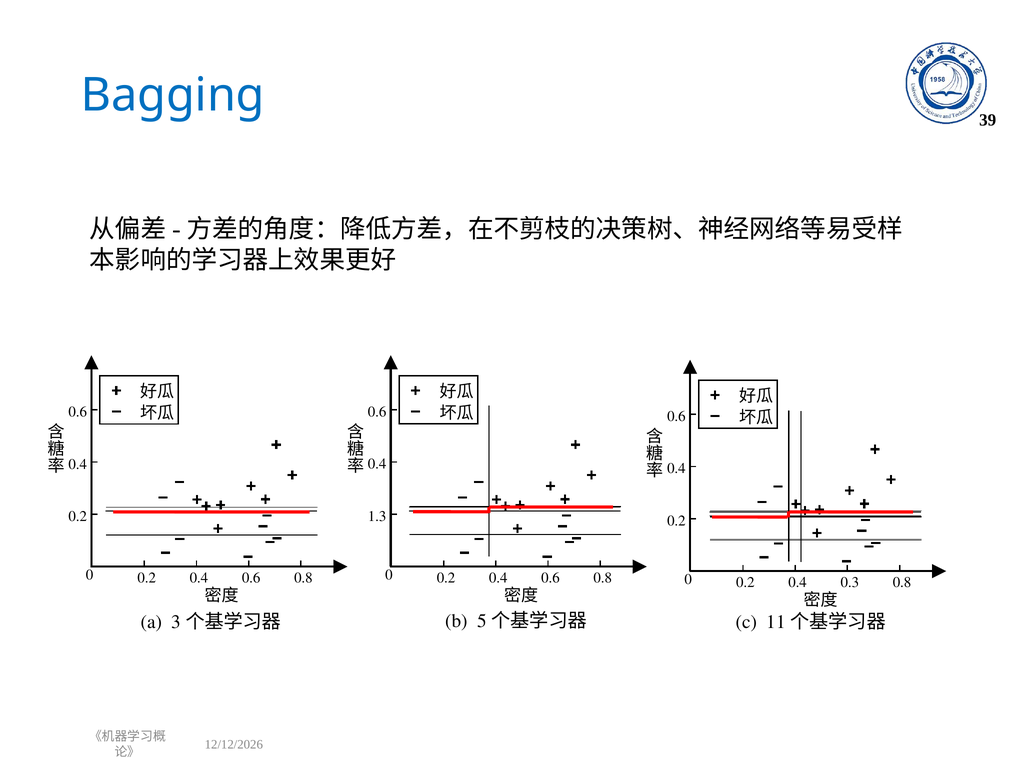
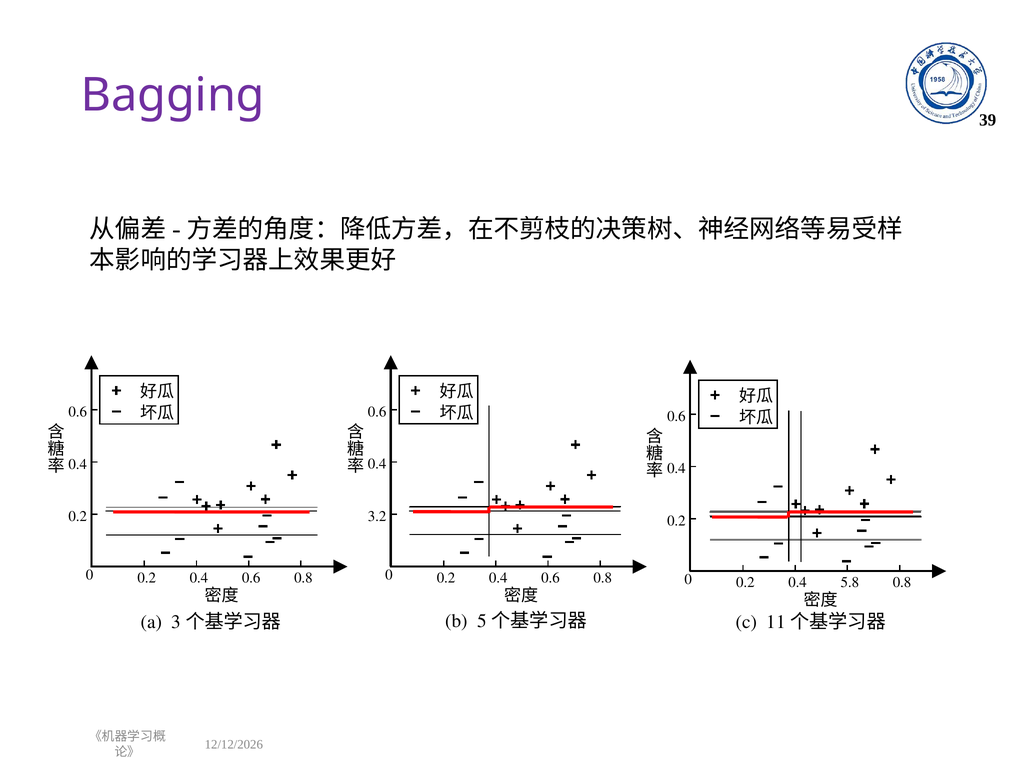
Bagging colour: blue -> purple
1.3: 1.3 -> 3.2
0.3: 0.3 -> 5.8
